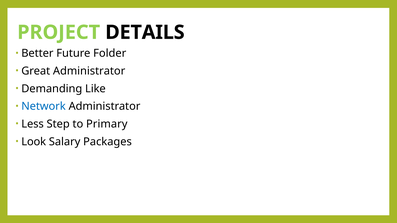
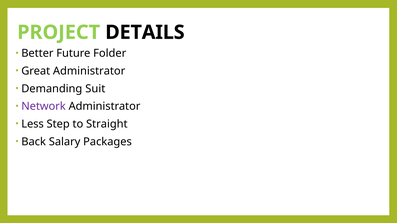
Like: Like -> Suit
Network colour: blue -> purple
Primary: Primary -> Straight
Look: Look -> Back
